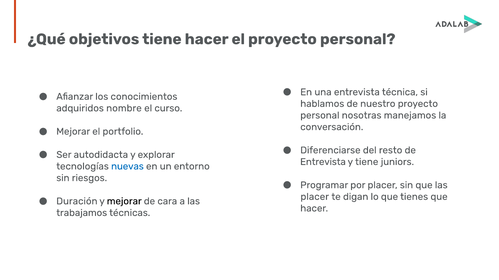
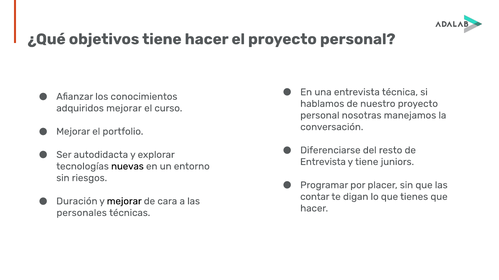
adquiridos nombre: nombre -> mejorar
nuevas colour: blue -> black
placer at (315, 197): placer -> contar
trabajamos: trabajamos -> personales
